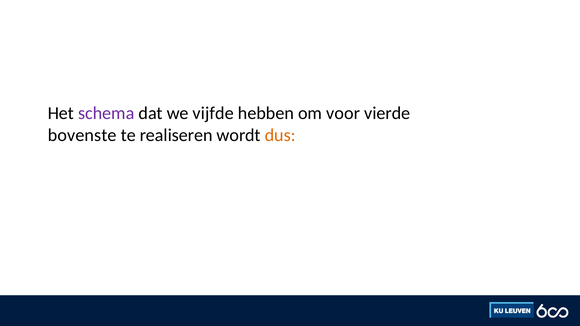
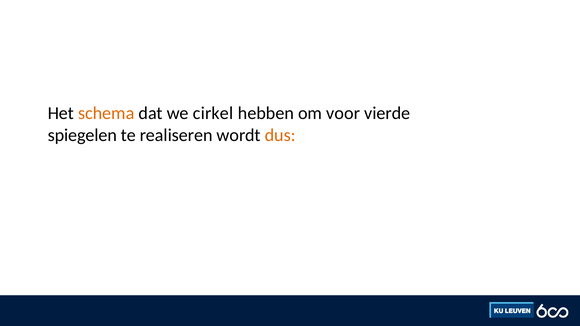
schema colour: purple -> orange
vijfde: vijfde -> cirkel
bovenste: bovenste -> spiegelen
